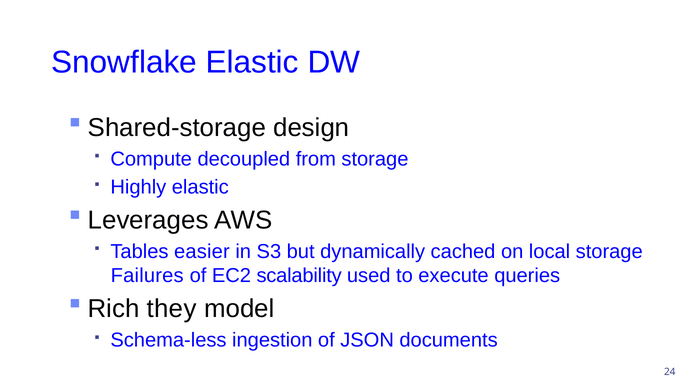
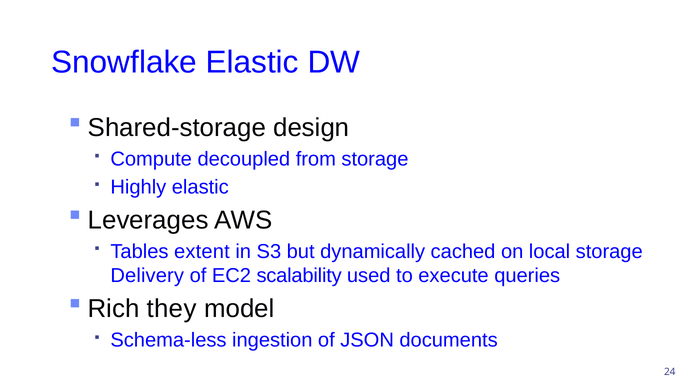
easier: easier -> extent
Failures: Failures -> Delivery
